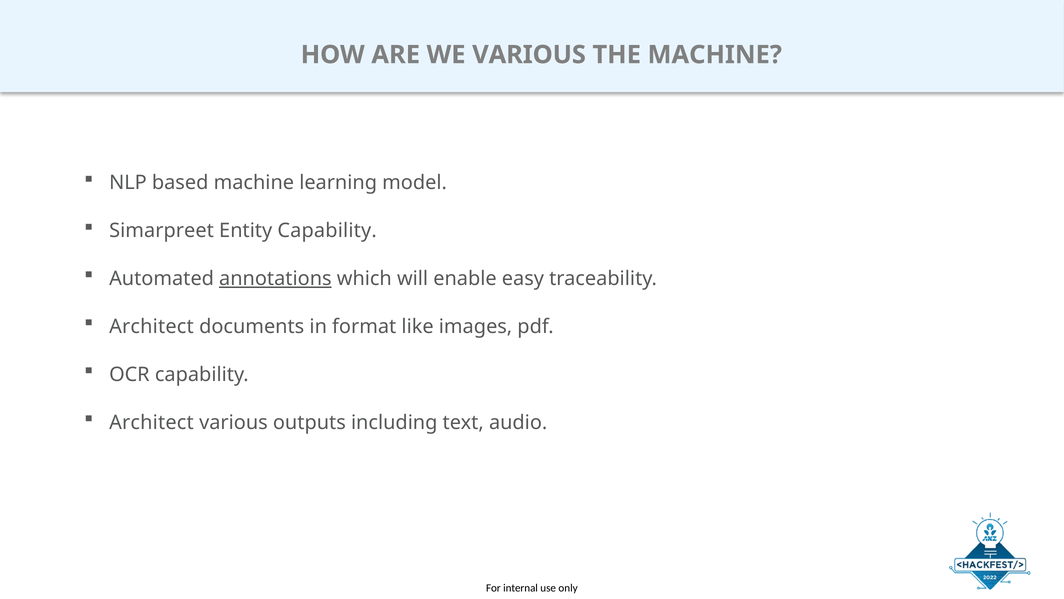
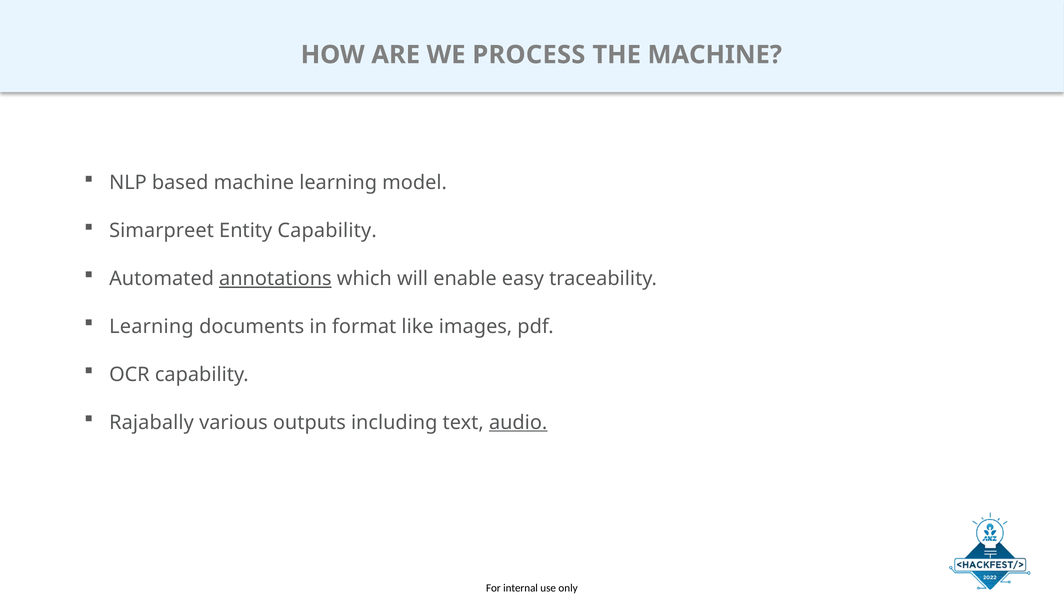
WE VARIOUS: VARIOUS -> PROCESS
Architect at (151, 326): Architect -> Learning
Architect at (151, 422): Architect -> Rajabally
audio underline: none -> present
